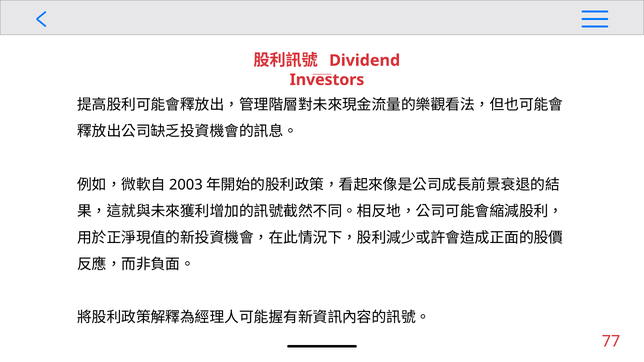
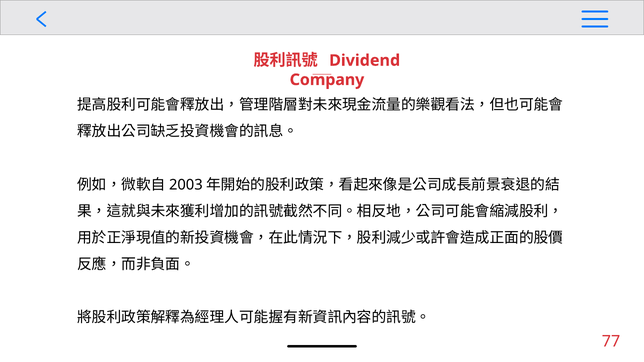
Investors: Investors -> Company
